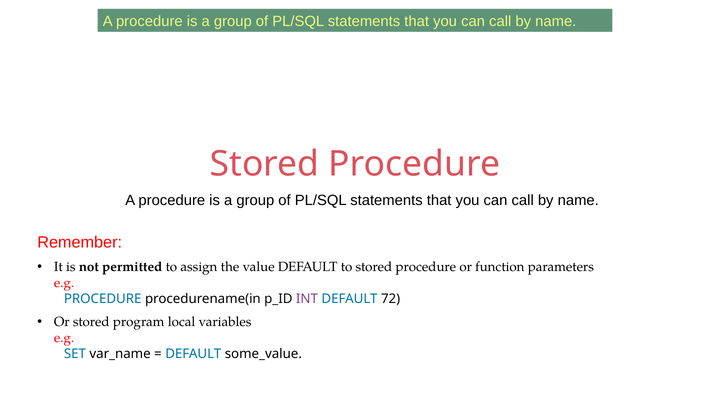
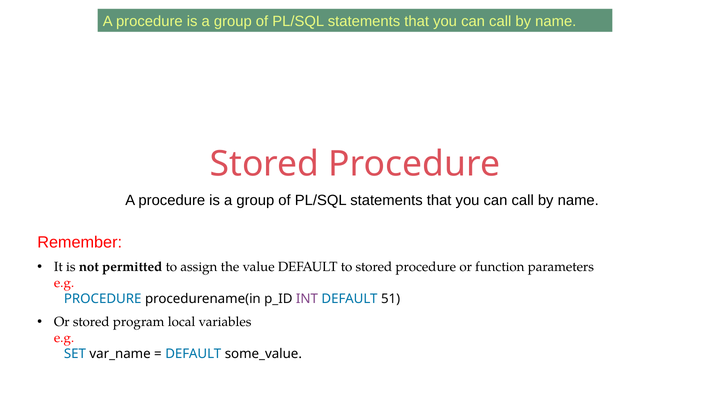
72: 72 -> 51
